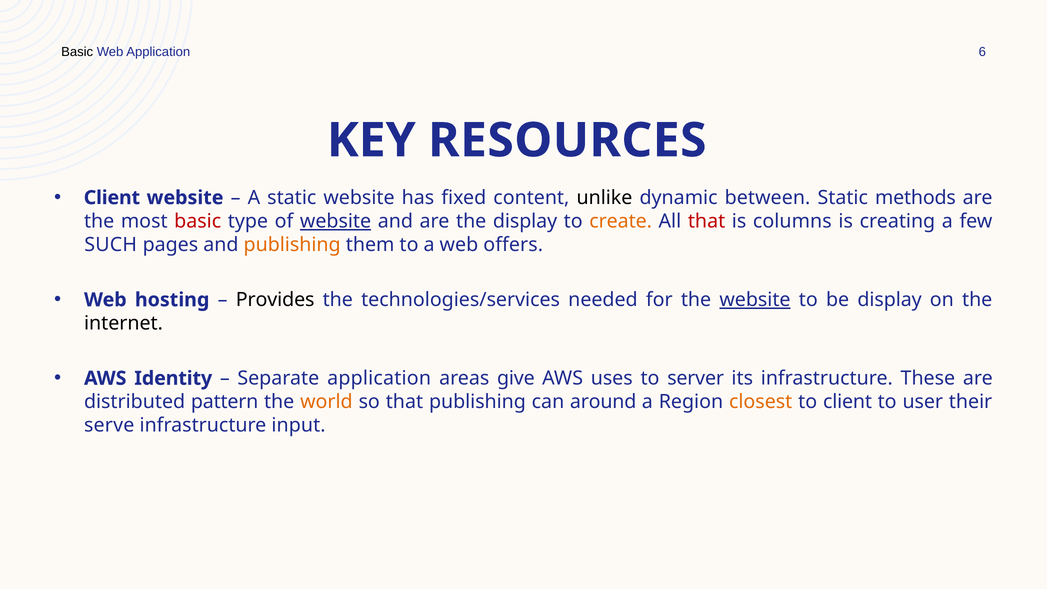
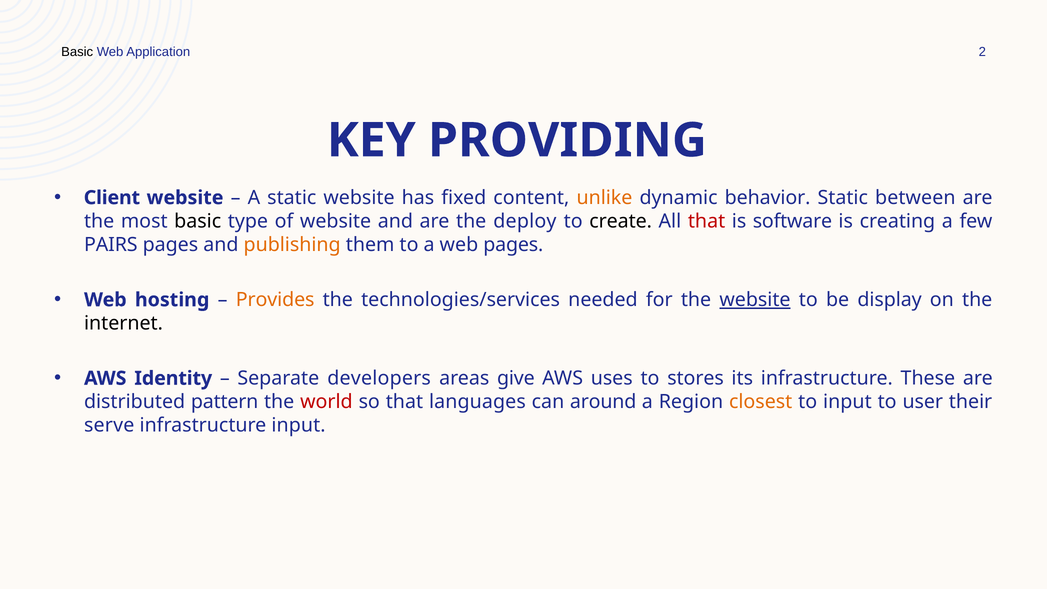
6: 6 -> 2
RESOURCES: RESOURCES -> PROVIDING
unlike colour: black -> orange
between: between -> behavior
methods: methods -> between
basic at (198, 221) colour: red -> black
website at (336, 221) underline: present -> none
the display: display -> deploy
create colour: orange -> black
columns: columns -> software
SUCH: SUCH -> PAIRS
web offers: offers -> pages
Provides colour: black -> orange
Separate application: application -> developers
server: server -> stores
world colour: orange -> red
that publishing: publishing -> languages
to client: client -> input
